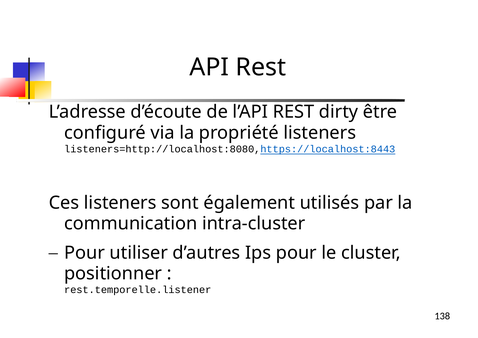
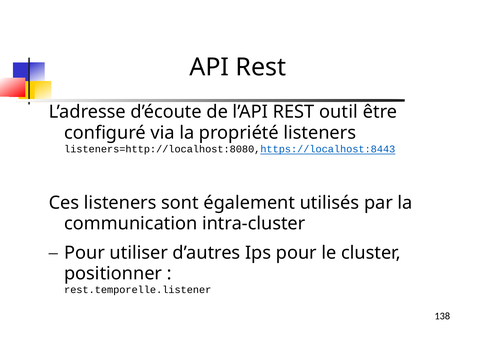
dirty: dirty -> outil
